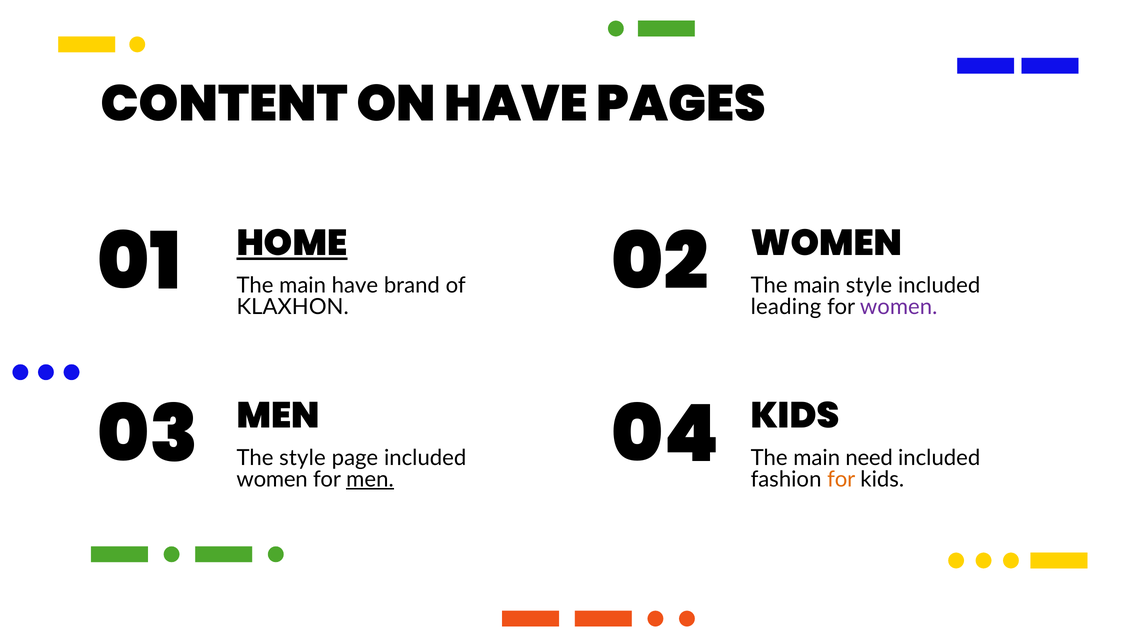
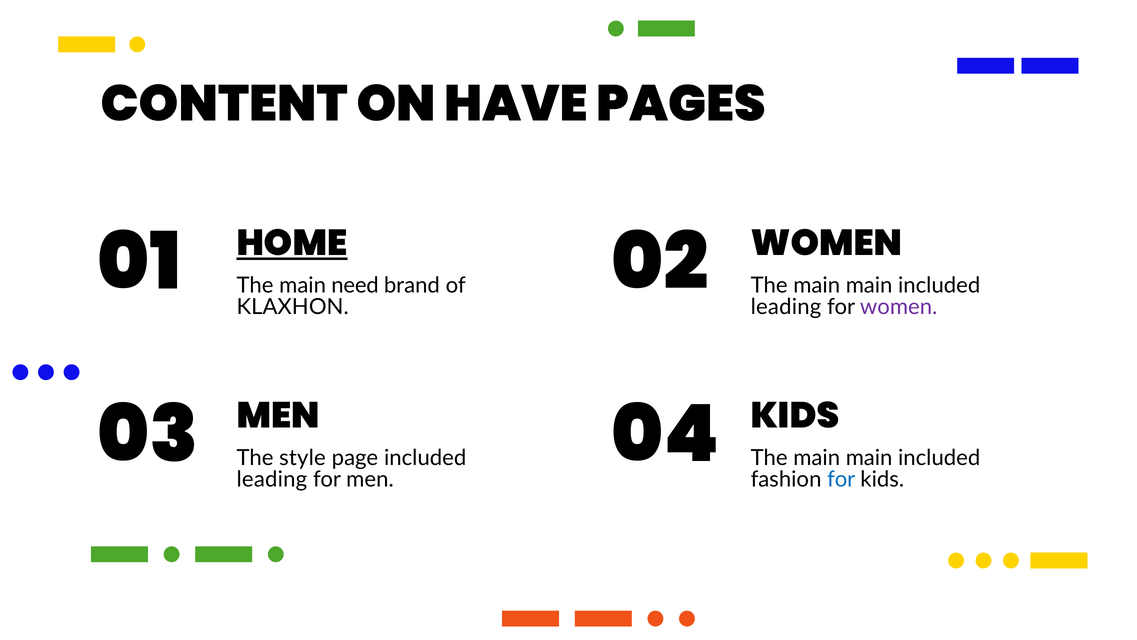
main have: have -> need
style at (869, 285): style -> main
need at (869, 458): need -> main
women at (272, 479): women -> leading
men at (370, 479) underline: present -> none
for at (841, 479) colour: orange -> blue
